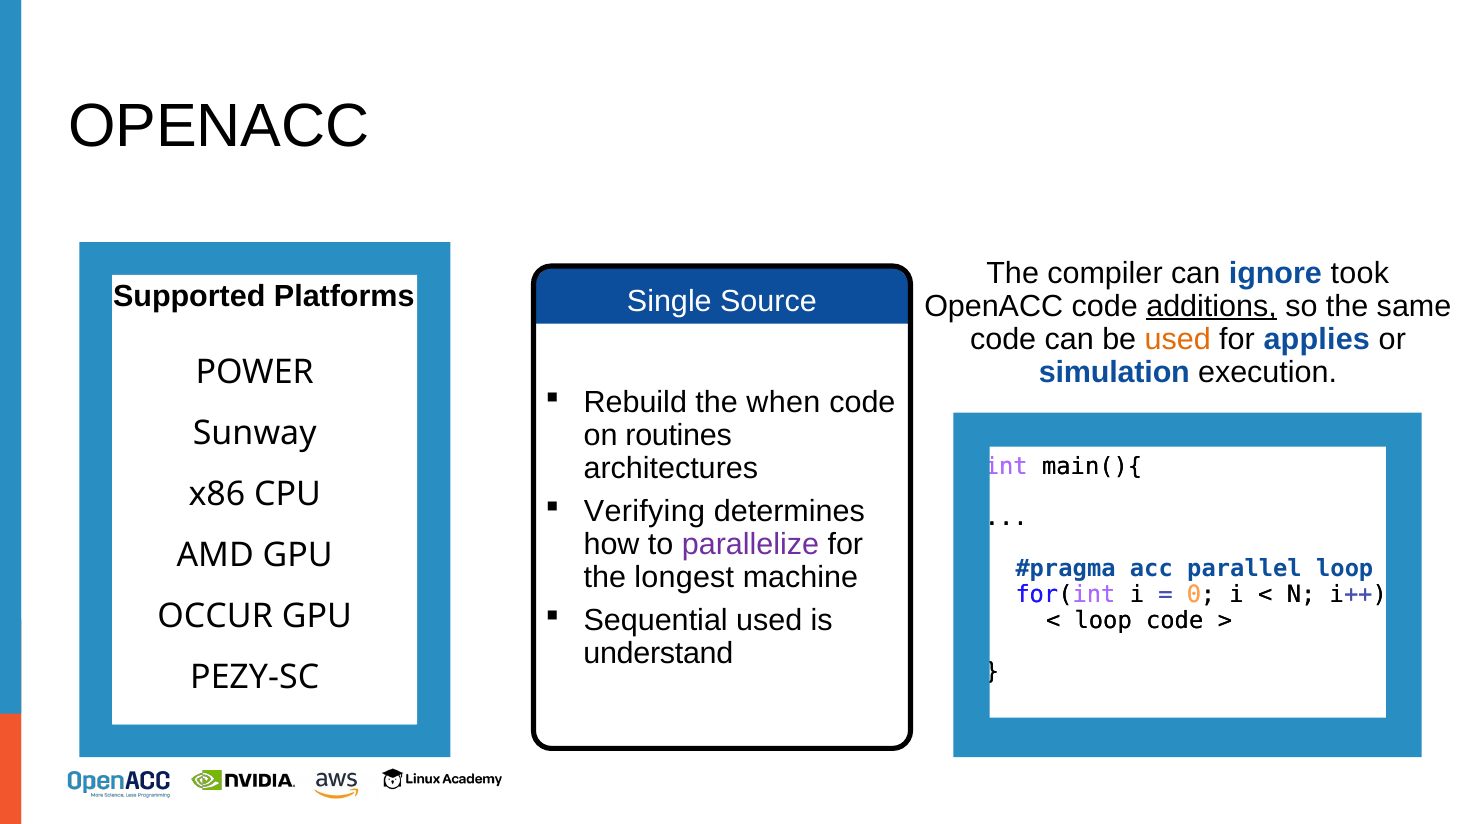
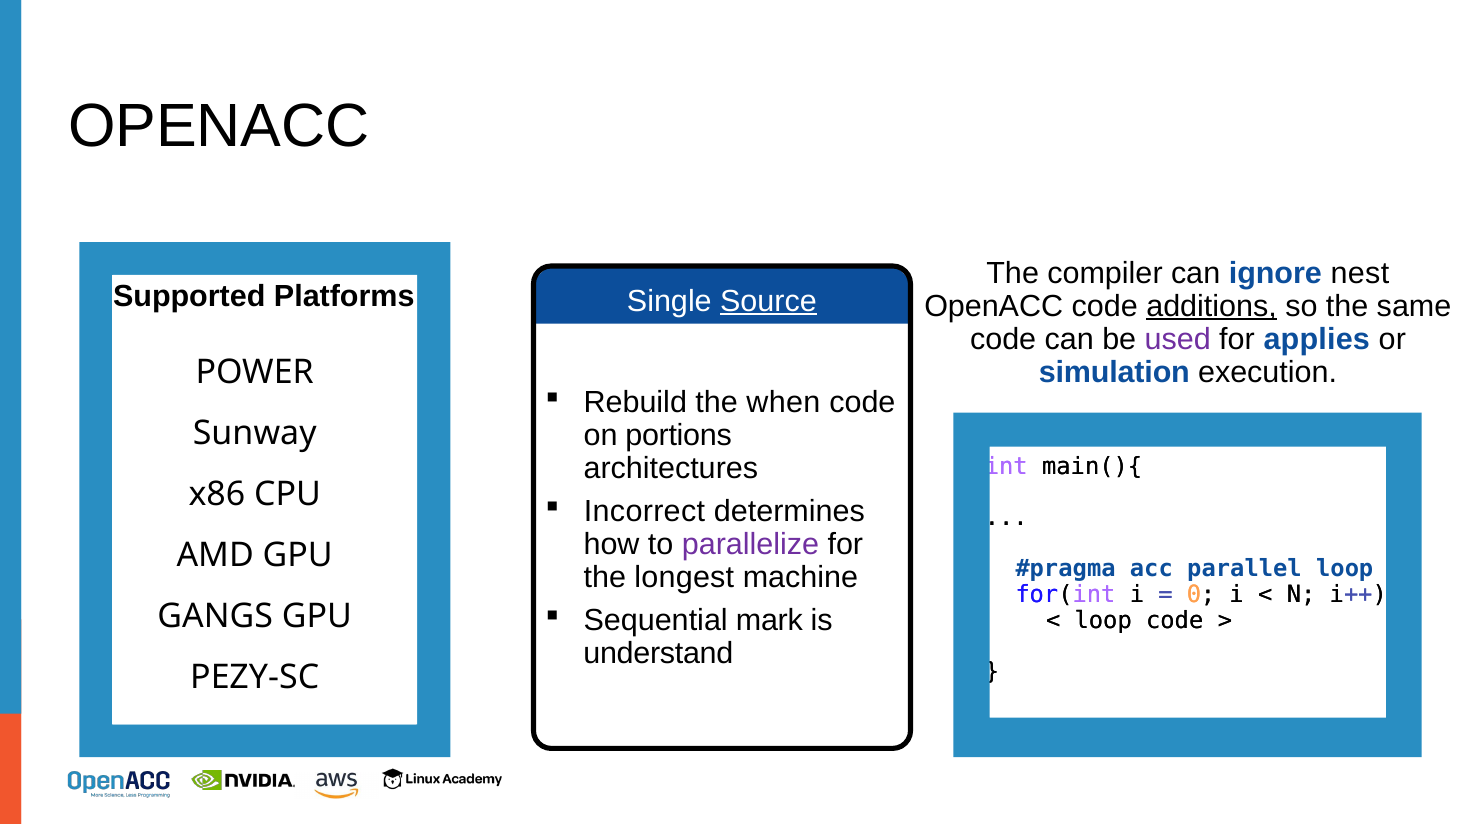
took: took -> nest
Source underline: none -> present
used at (1178, 339) colour: orange -> purple
routines: routines -> portions
Verifying: Verifying -> Incorrect
Sequential used: used -> mark
OCCUR: OCCUR -> GANGS
